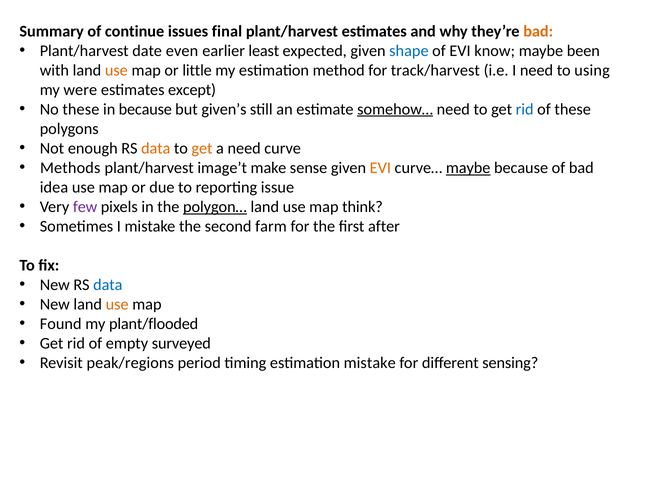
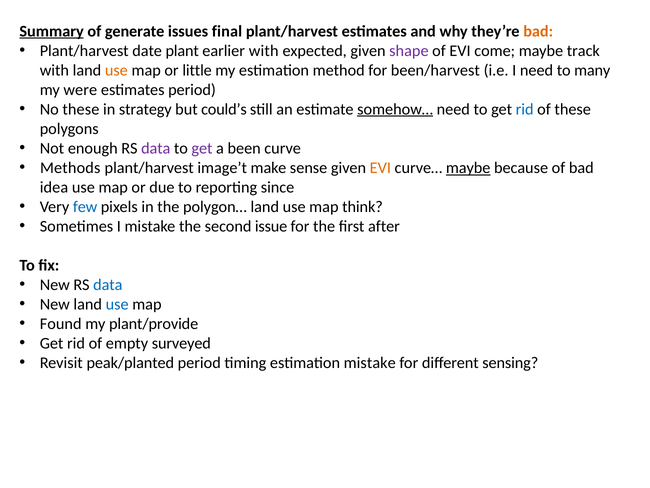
Summary underline: none -> present
continue: continue -> generate
even: even -> plant
earlier least: least -> with
shape colour: blue -> purple
know: know -> come
been: been -> track
track/harvest: track/harvest -> been/harvest
using: using -> many
estimates except: except -> period
in because: because -> strategy
given’s: given’s -> could’s
data at (156, 148) colour: orange -> purple
get at (202, 148) colour: orange -> purple
a need: need -> been
issue: issue -> since
few colour: purple -> blue
polygon… underline: present -> none
farm: farm -> issue
use at (117, 304) colour: orange -> blue
plant/flooded: plant/flooded -> plant/provide
peak/regions: peak/regions -> peak/planted
